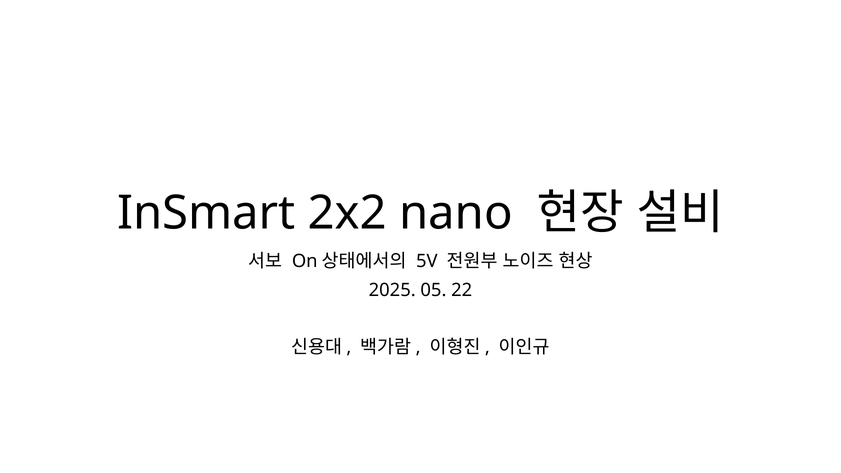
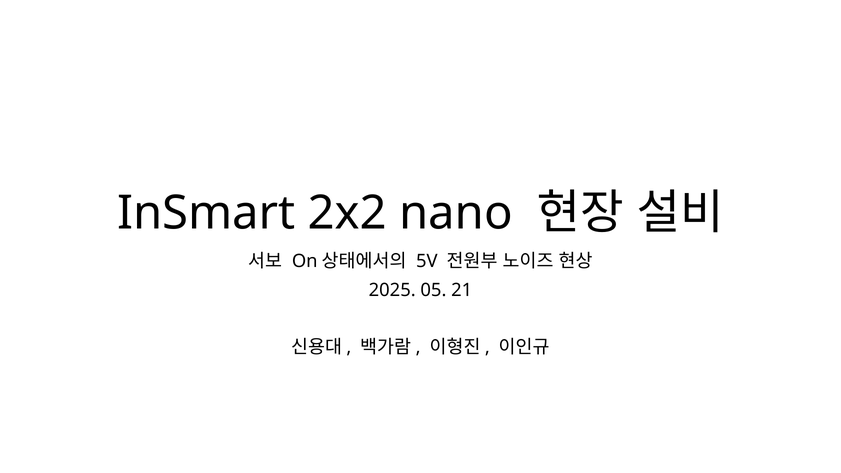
22: 22 -> 21
